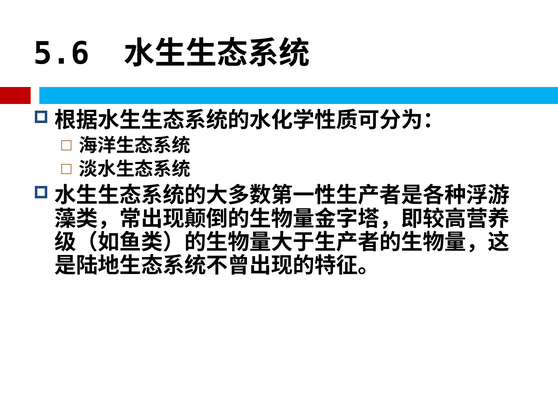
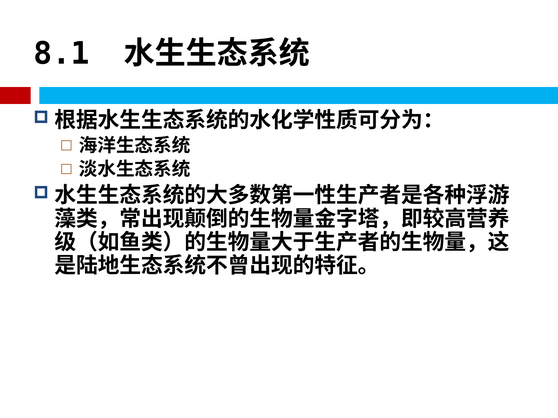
5.6: 5.6 -> 8.1
